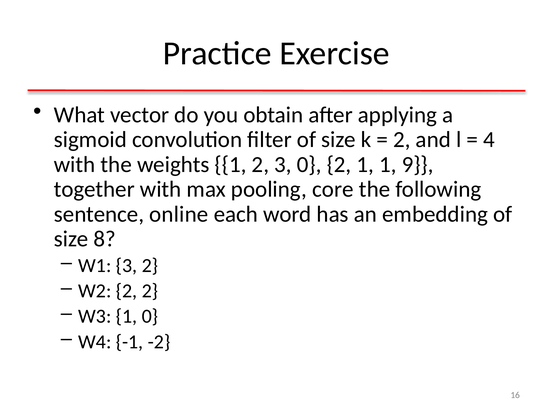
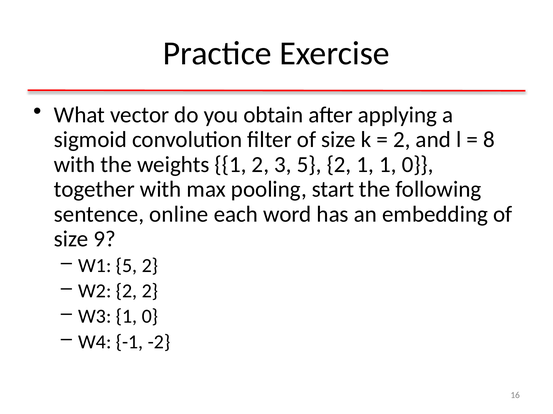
4: 4 -> 8
3 0: 0 -> 5
1 1 9: 9 -> 0
core: core -> start
8: 8 -> 9
W1 3: 3 -> 5
